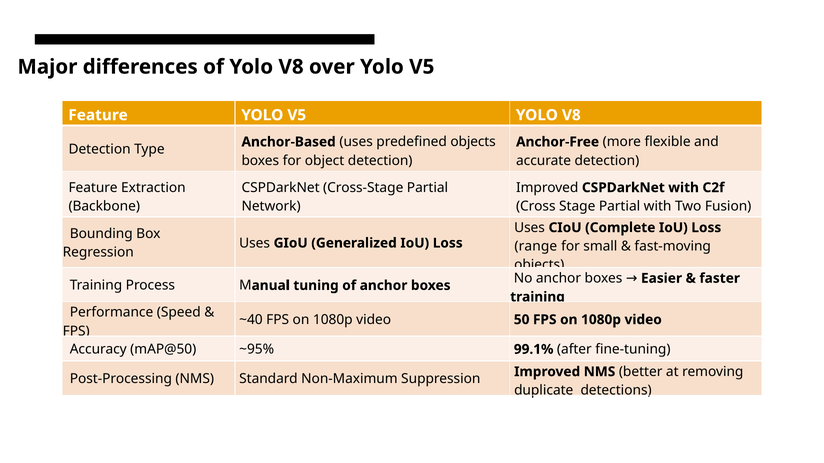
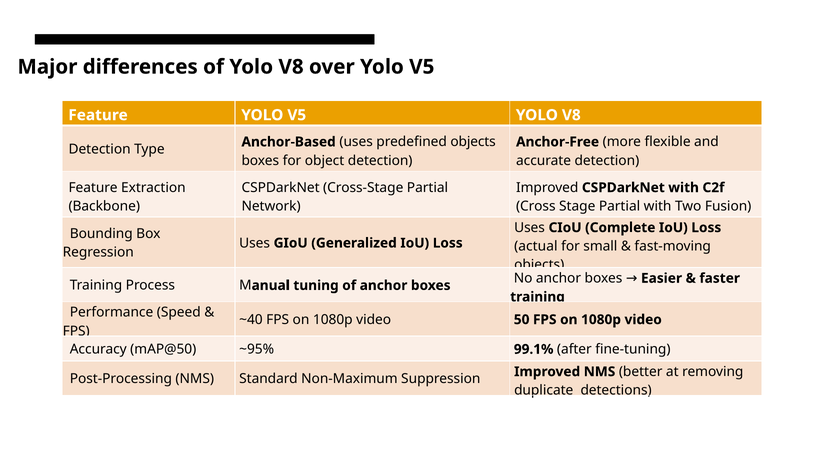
range: range -> actual
